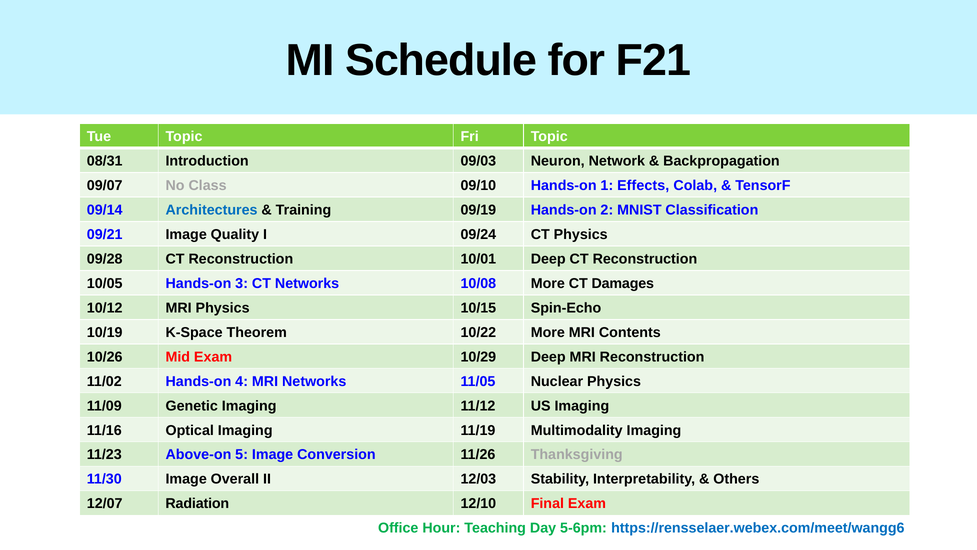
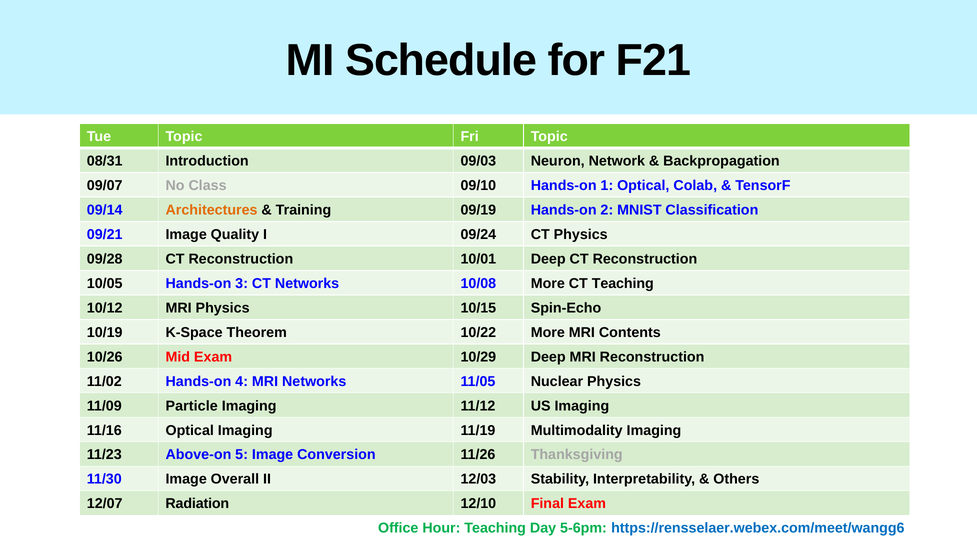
1 Effects: Effects -> Optical
Architectures colour: blue -> orange
CT Damages: Damages -> Teaching
Genetic: Genetic -> Particle
